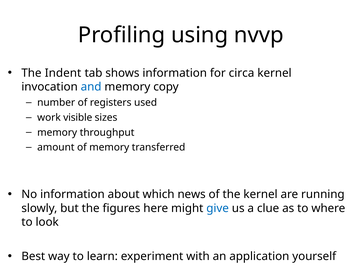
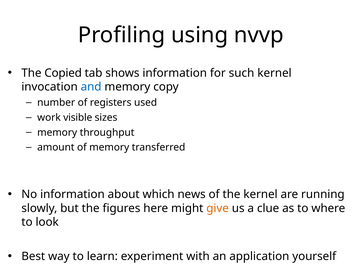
Indent: Indent -> Copied
circa: circa -> such
give colour: blue -> orange
